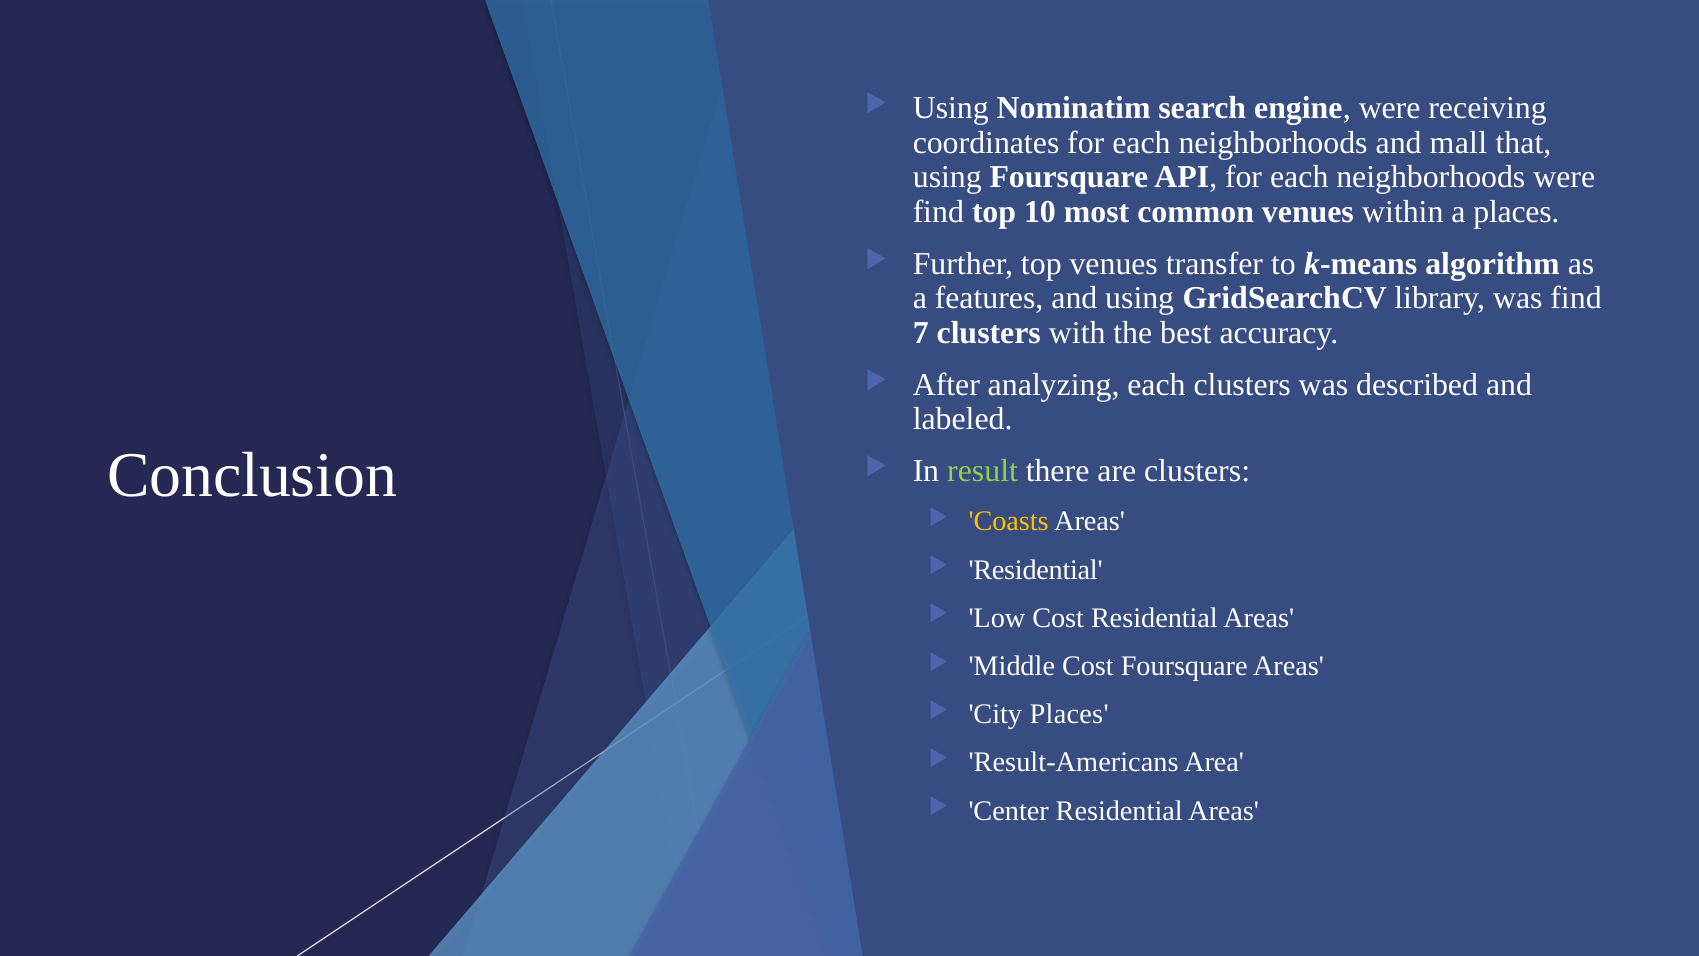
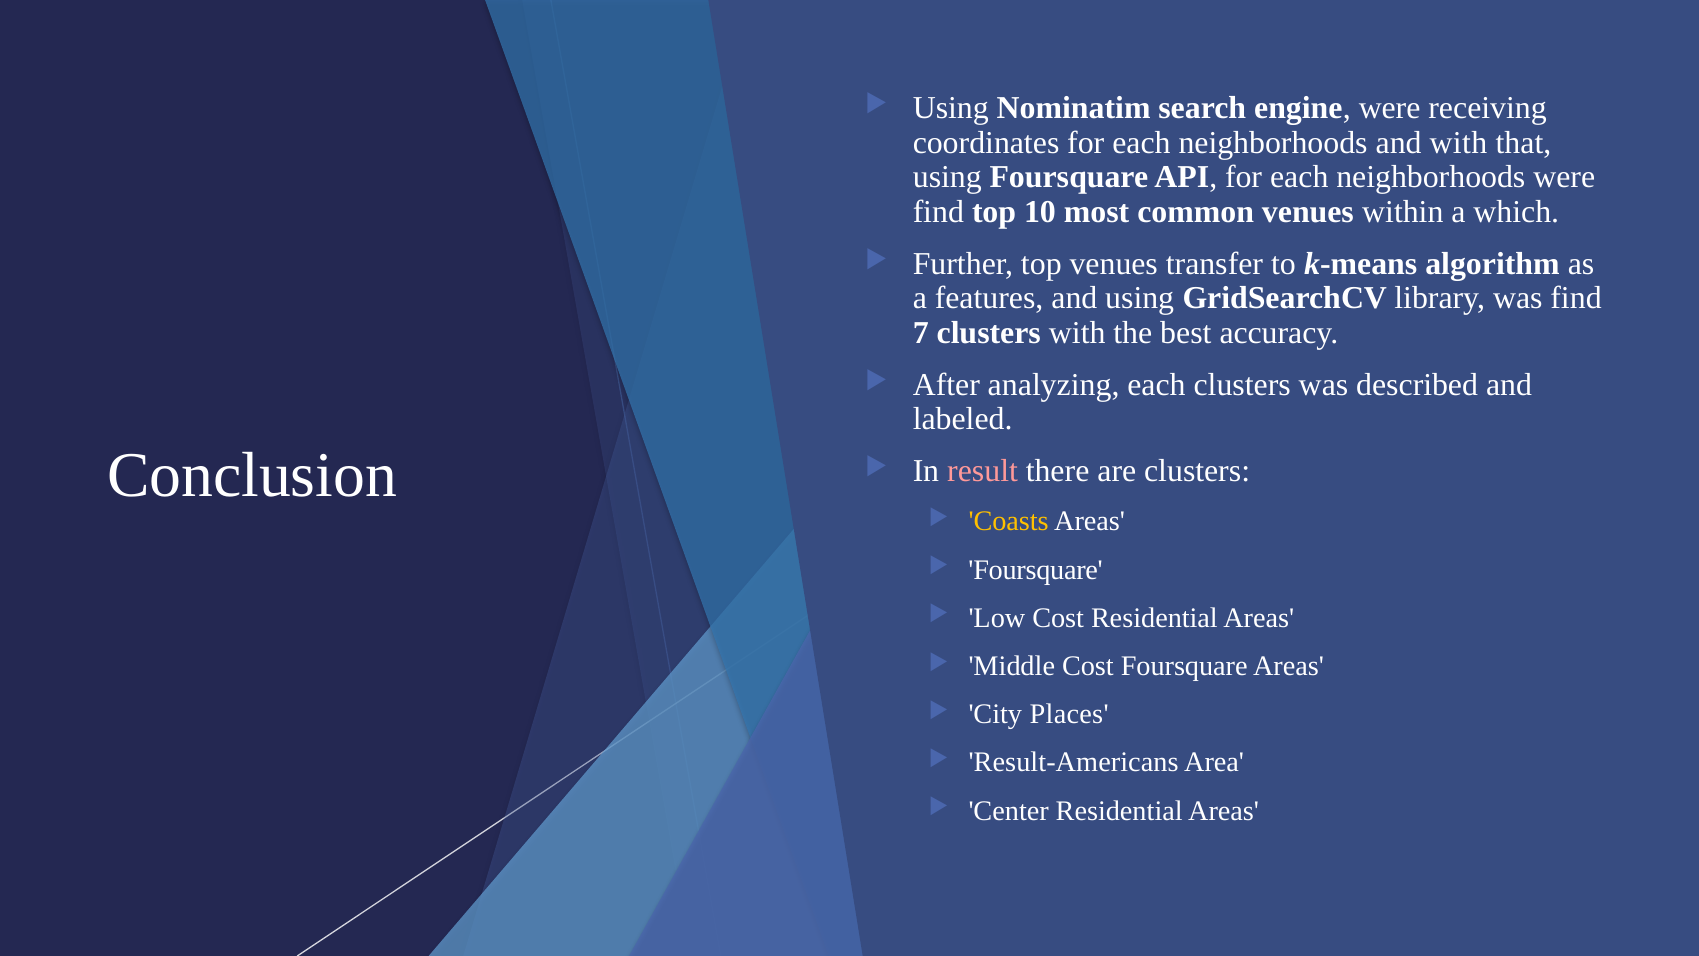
and mall: mall -> with
a places: places -> which
result colour: light green -> pink
Residential at (1036, 570): Residential -> Foursquare
